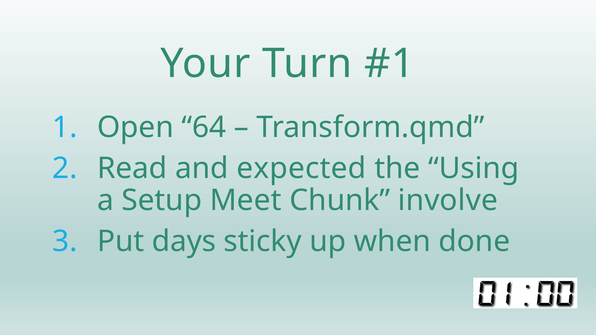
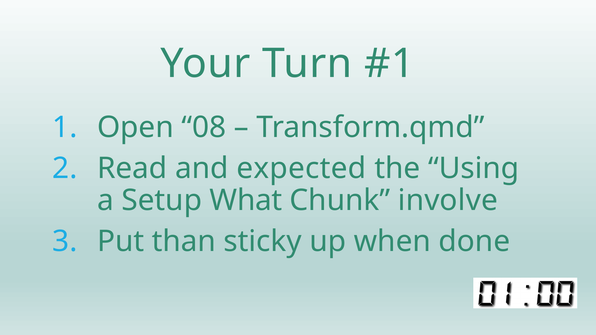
64: 64 -> 08
Meet: Meet -> What
days: days -> than
